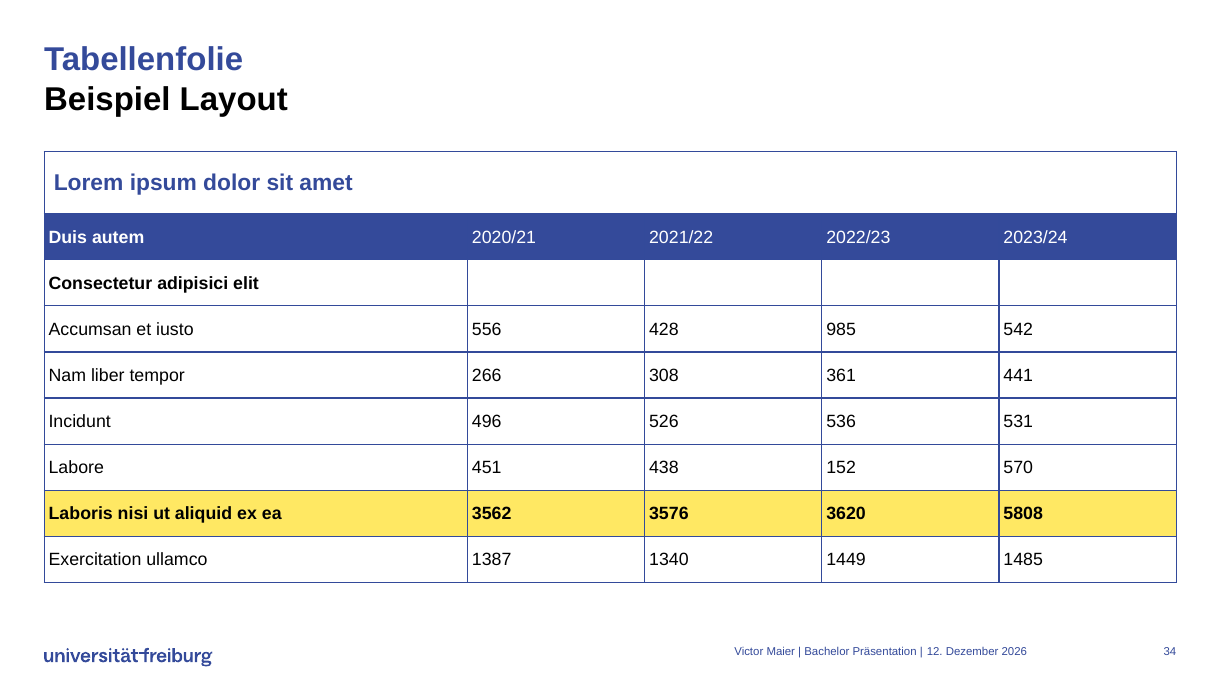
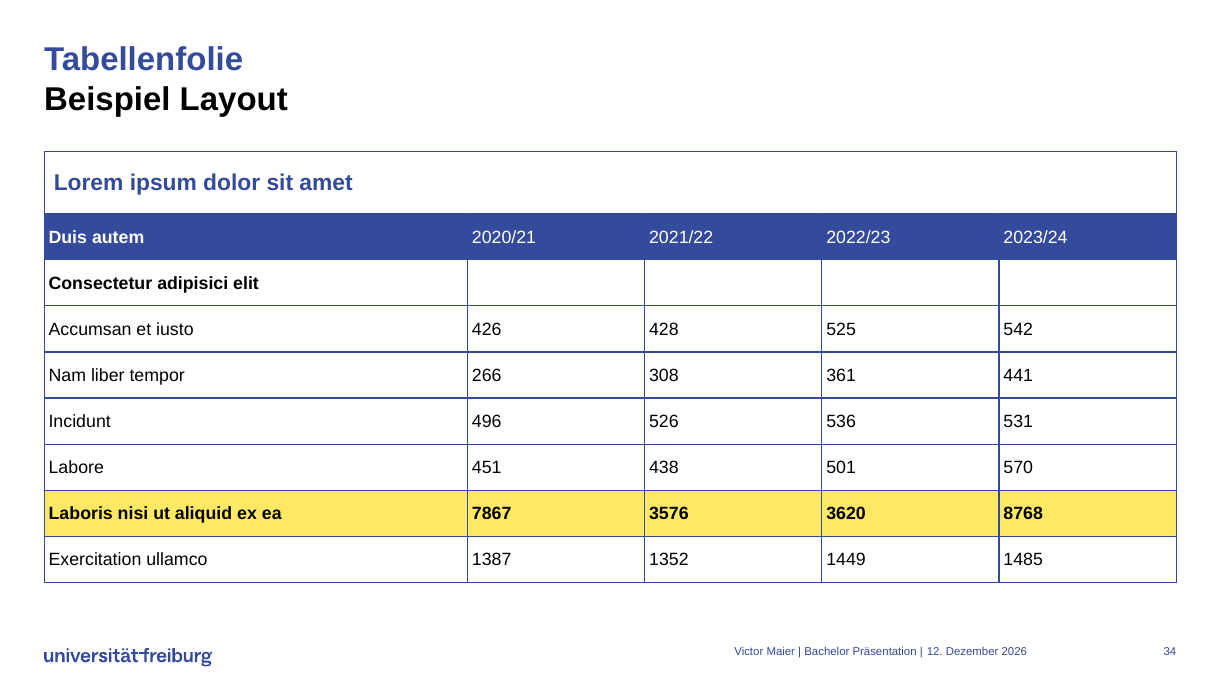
556: 556 -> 426
985: 985 -> 525
152: 152 -> 501
3562: 3562 -> 7867
5808: 5808 -> 8768
1340: 1340 -> 1352
